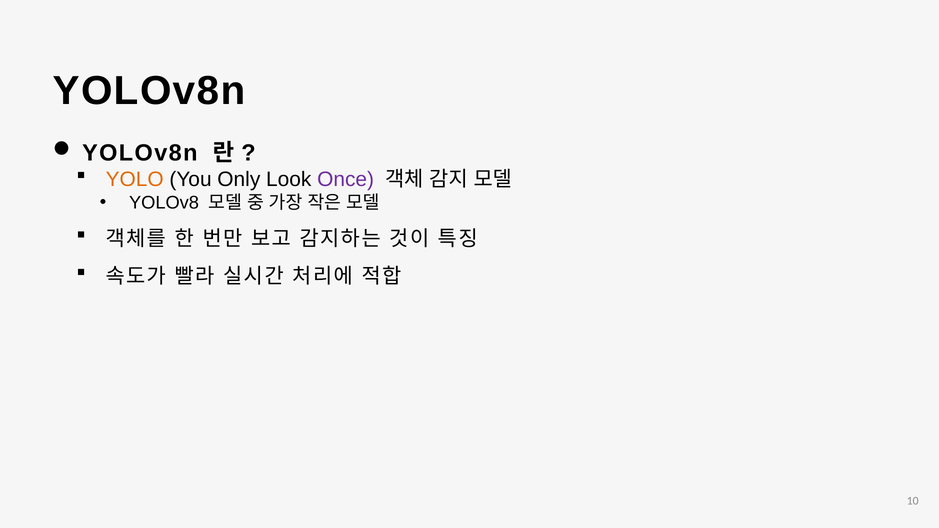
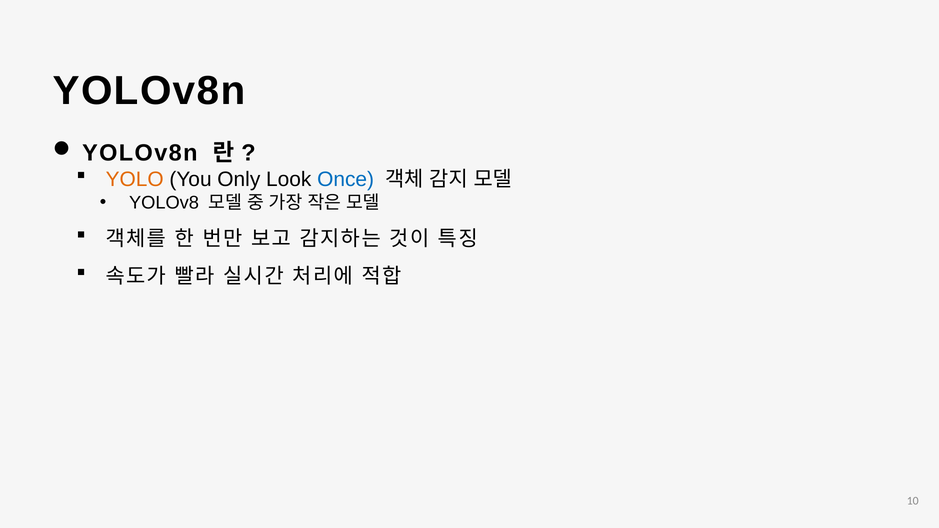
Once colour: purple -> blue
